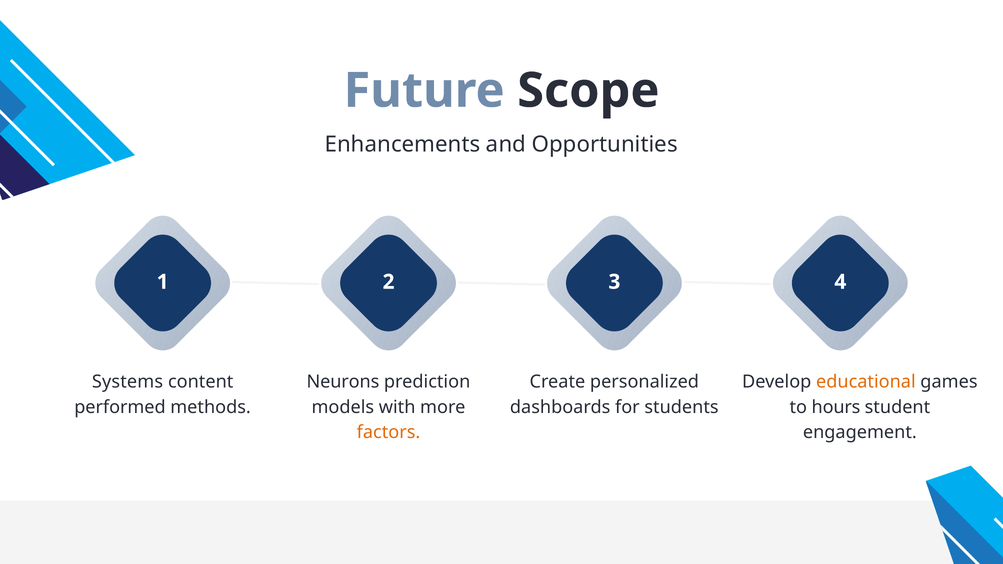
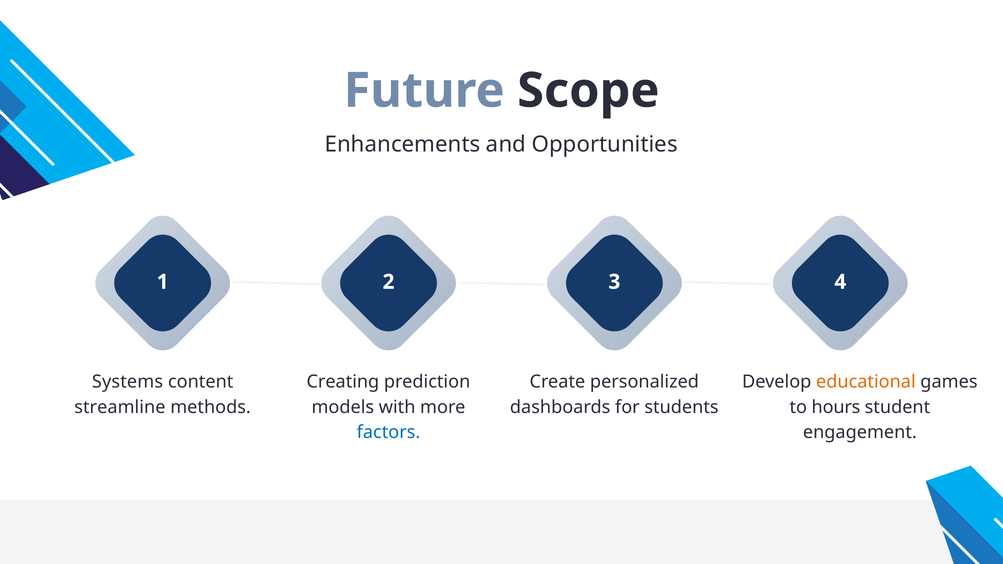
Neurons: Neurons -> Creating
performed: performed -> streamline
factors colour: orange -> blue
